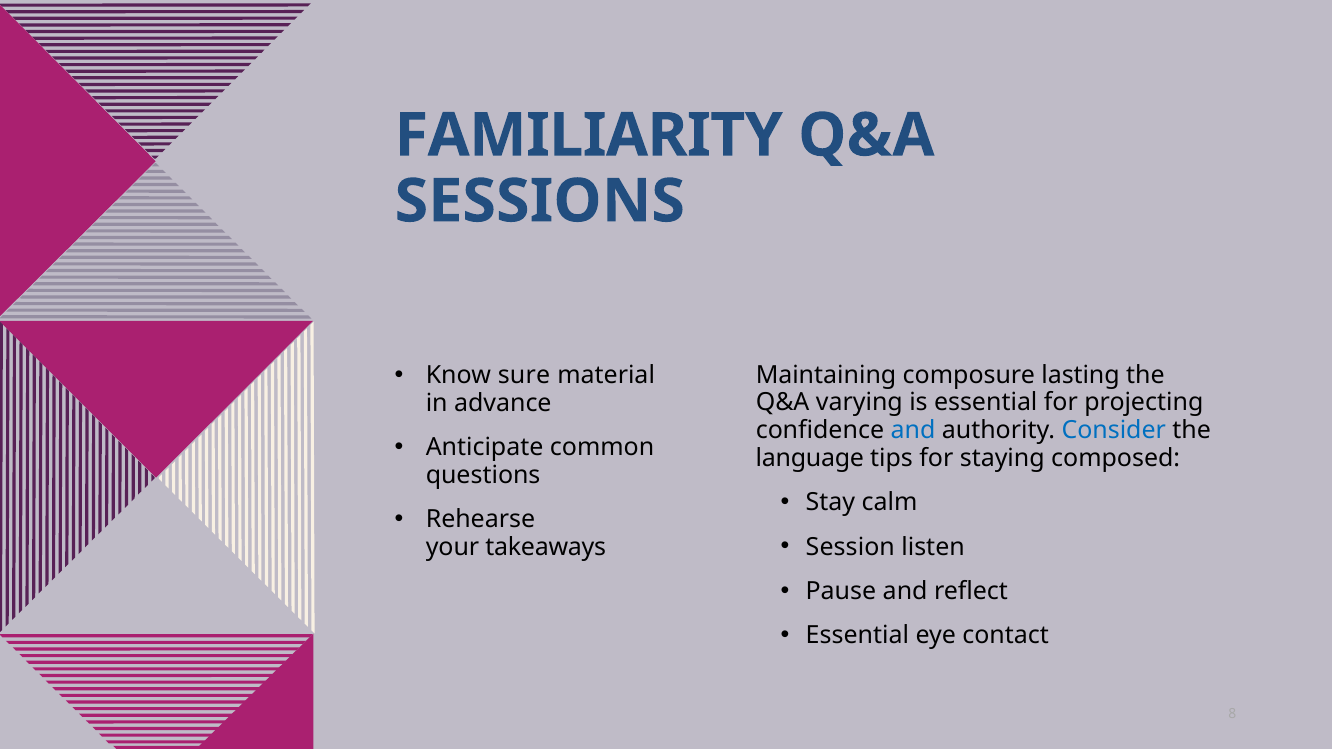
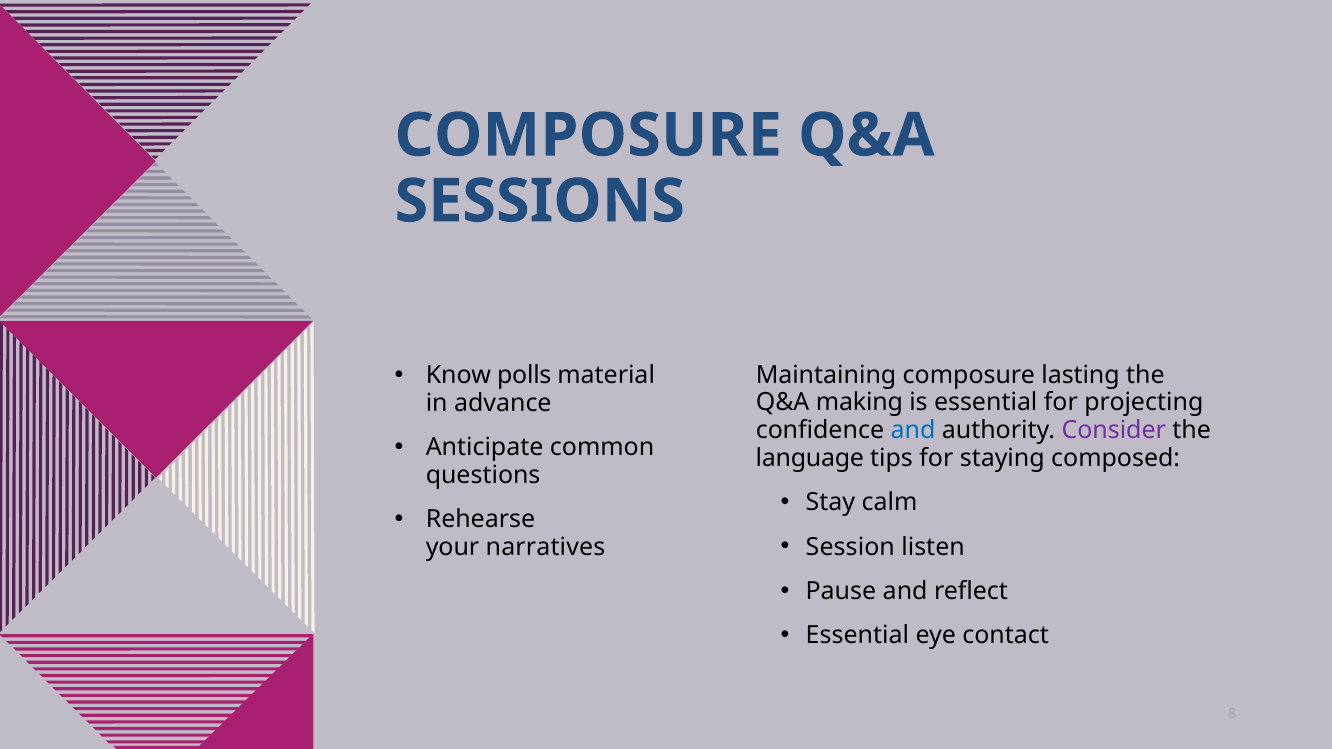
FAMILIARITY at (589, 135): FAMILIARITY -> COMPOSURE
sure: sure -> polls
varying: varying -> making
Consider colour: blue -> purple
takeaways: takeaways -> narratives
